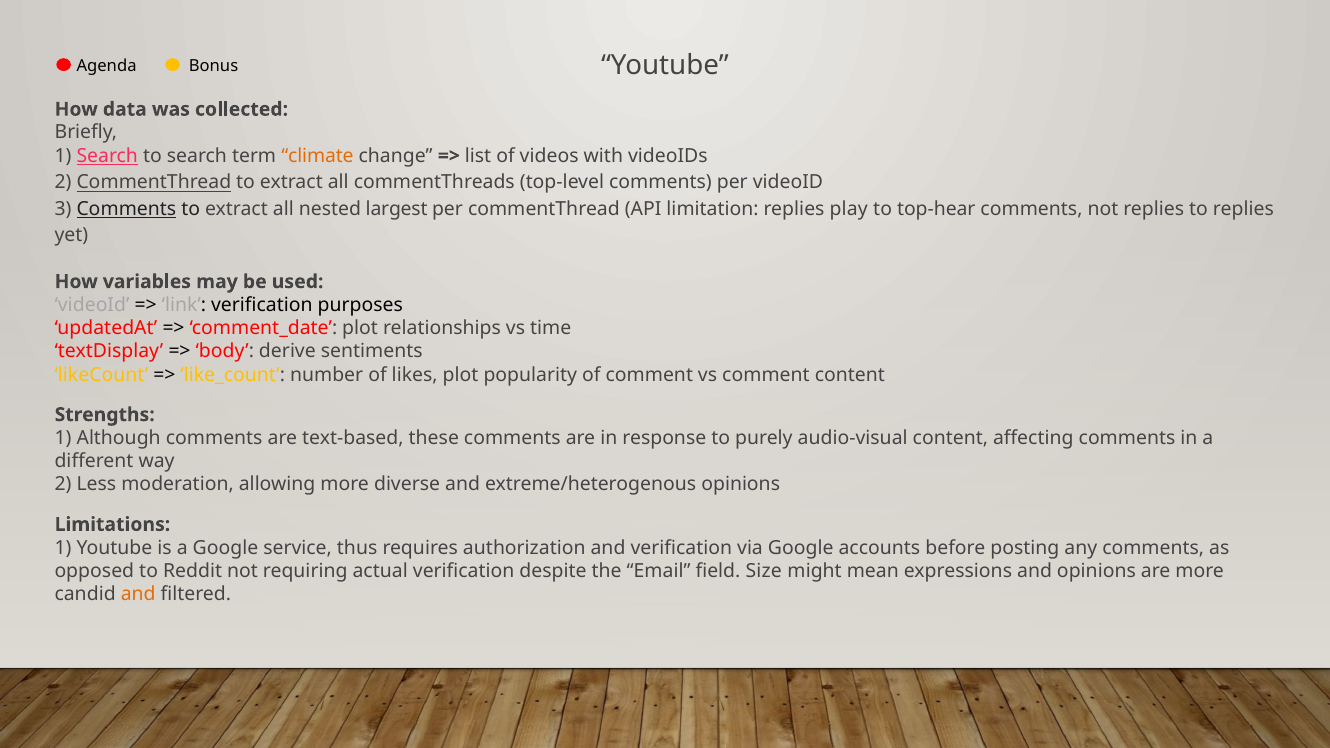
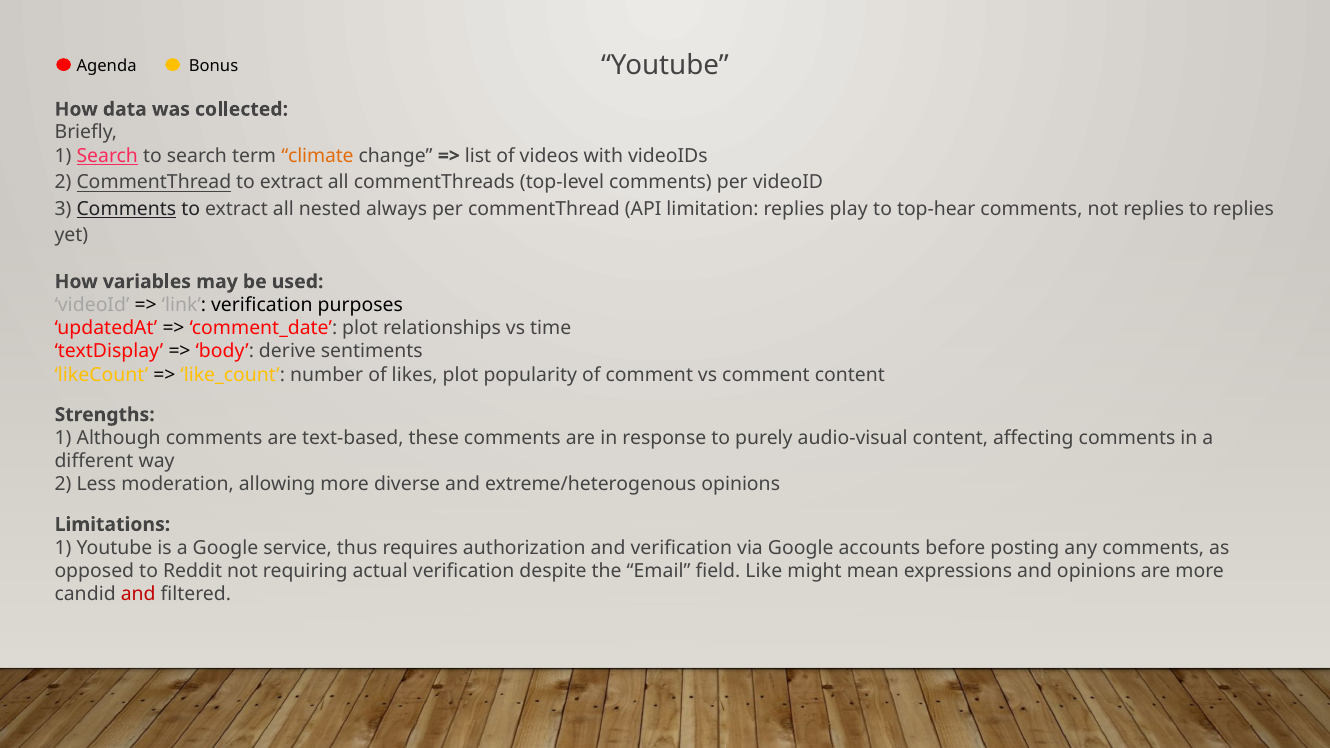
largest: largest -> always
Size: Size -> Like
and at (138, 594) colour: orange -> red
